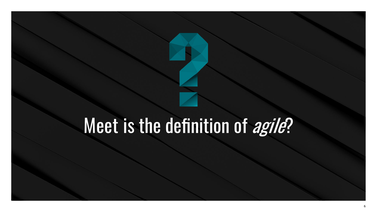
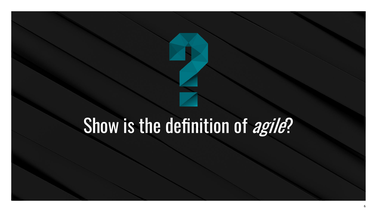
Meet: Meet -> Show
